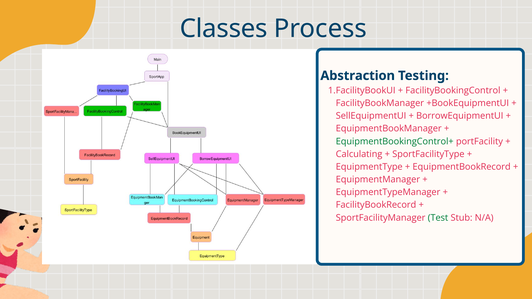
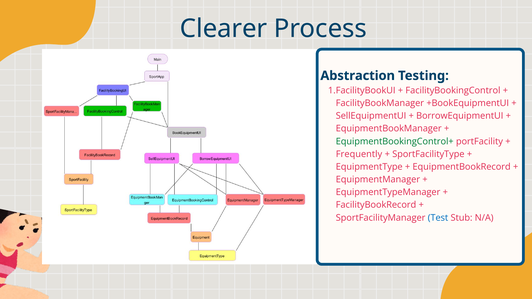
Classes: Classes -> Clearer
Calculating: Calculating -> Frequently
Test colour: green -> blue
